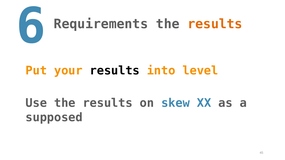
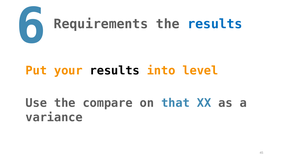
results at (215, 24) colour: orange -> blue
Use the results: results -> compare
skew: skew -> that
supposed: supposed -> variance
